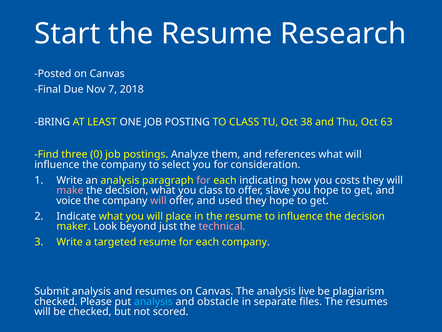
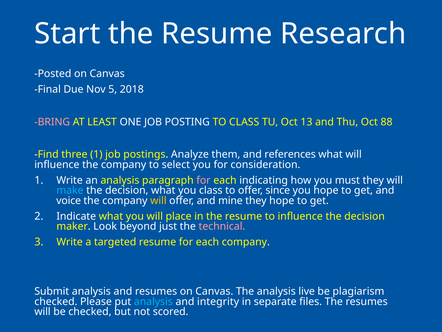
7: 7 -> 5
BRING colour: white -> pink
38: 38 -> 13
63: 63 -> 88
three 0: 0 -> 1
costs: costs -> must
make colour: pink -> light blue
slave: slave -> since
will at (158, 200) colour: pink -> yellow
used: used -> mine
obstacle: obstacle -> integrity
